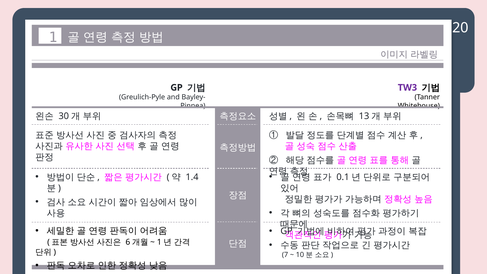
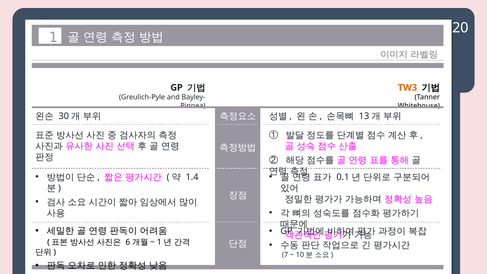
TW3 colour: purple -> orange
